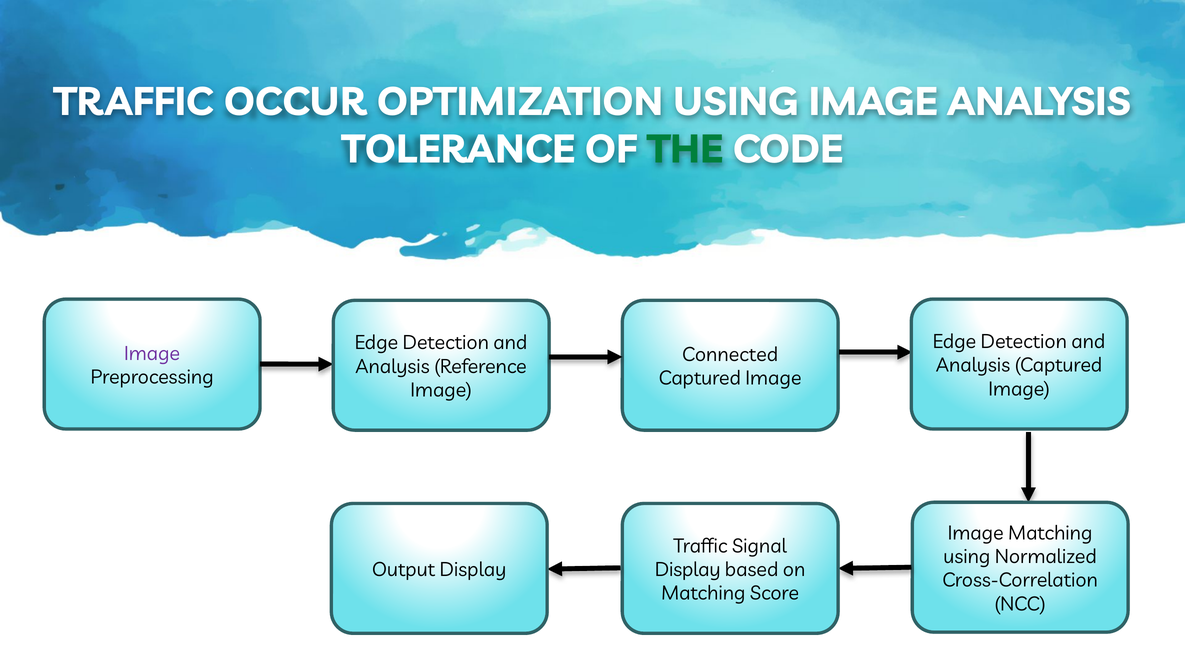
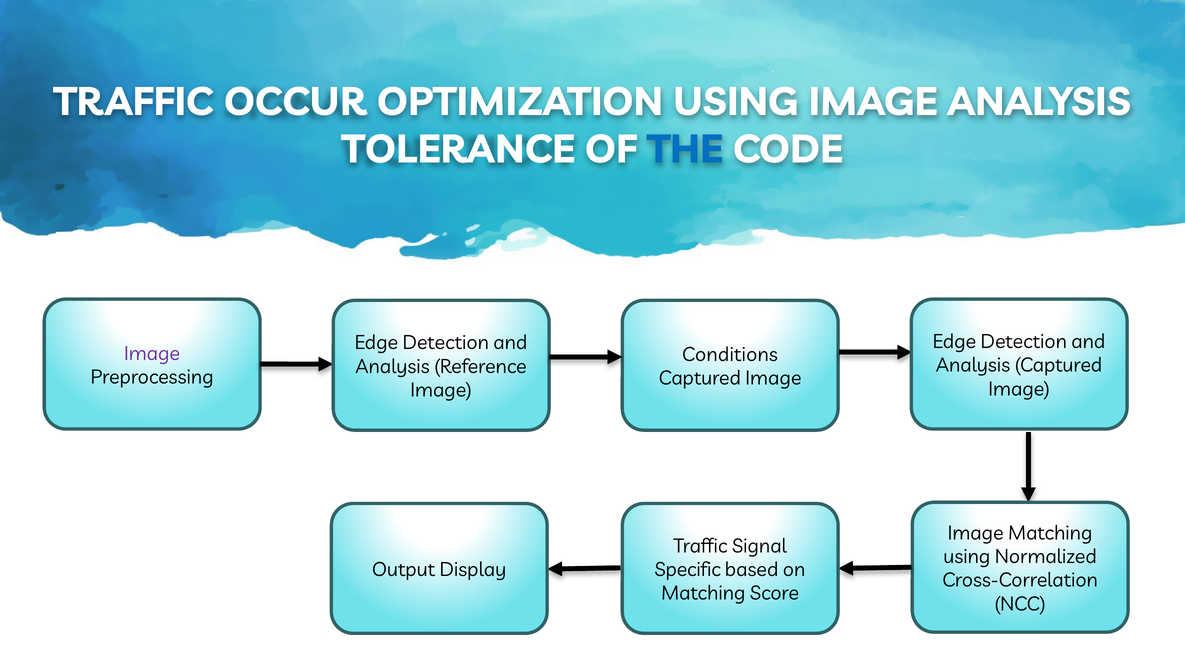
THE colour: green -> blue
Connected: Connected -> Conditions
Display at (688, 569): Display -> Specific
